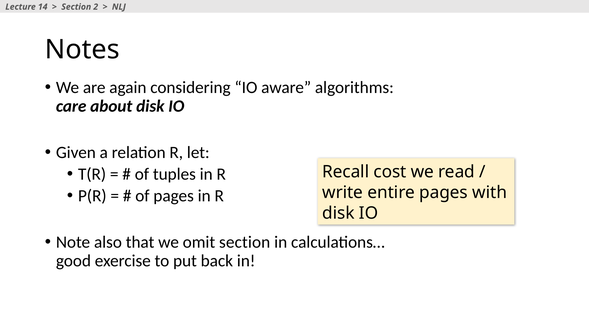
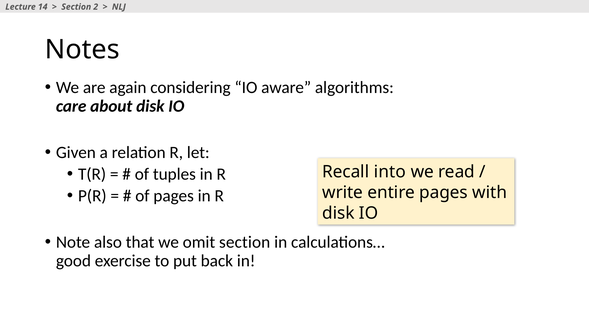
cost: cost -> into
